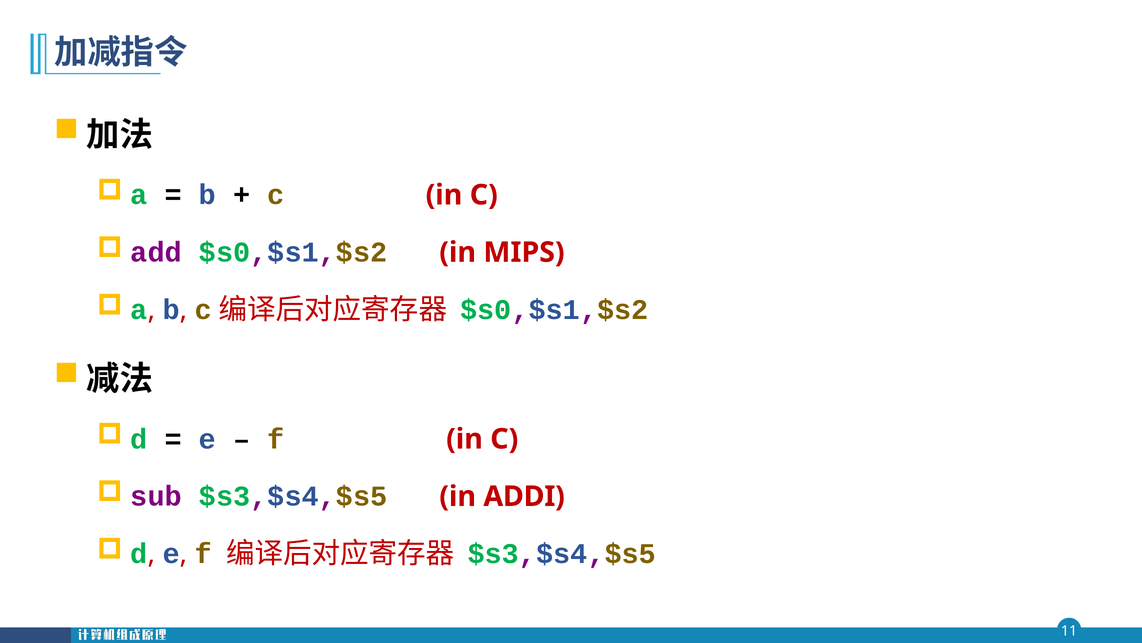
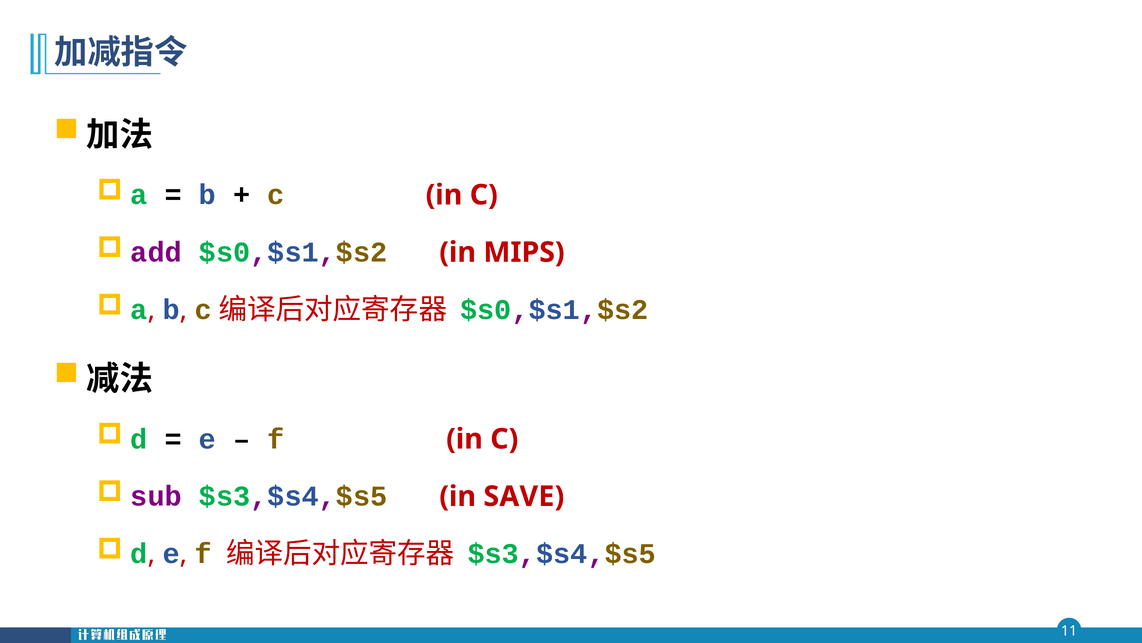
ADDI: ADDI -> SAVE
